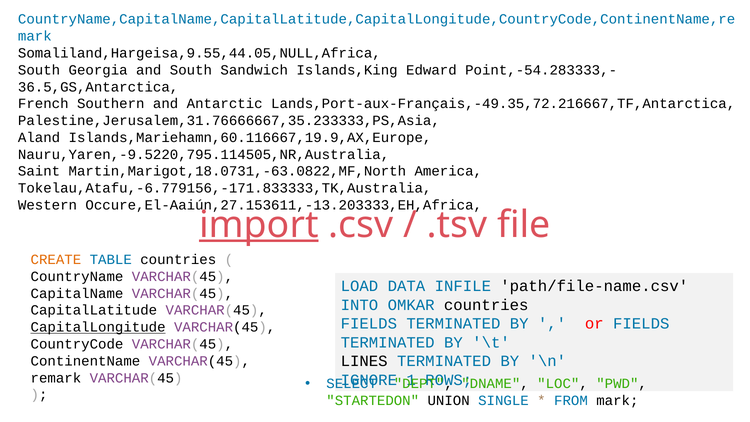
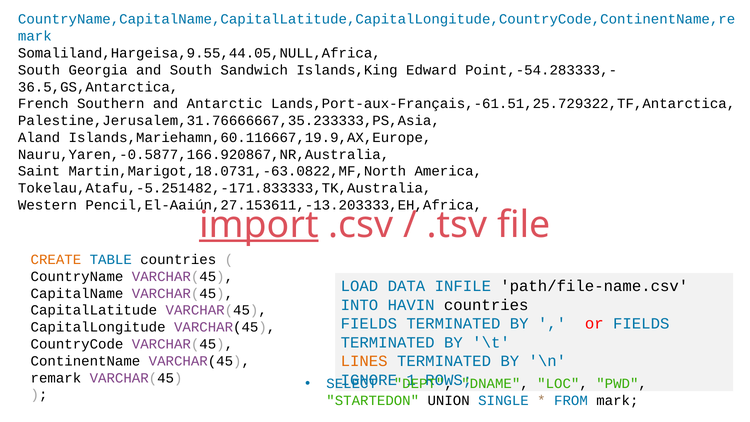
Lands,Port-aux-Français,-49.35,72.216667,TF,Antarctica: Lands,Port-aux-Français,-49.35,72.216667,TF,Antarctica -> Lands,Port-aux-Français,-61.51,25.729322,TF,Antarctica
Nauru,Yaren,-9.5220,795.114505,NR,Australia: Nauru,Yaren,-9.5220,795.114505,NR,Australia -> Nauru,Yaren,-0.5877,166.920867,NR,Australia
Tokelau,Atafu,-6.779156,-171.833333,TK,Australia: Tokelau,Atafu,-6.779156,-171.833333,TK,Australia -> Tokelau,Atafu,-5.251482,-171.833333,TK,Australia
Occure,El-Aaiún,27.153611,-13.203333,EH,Africa: Occure,El-Aaiún,27.153611,-13.203333,EH,Africa -> Pencil,El-Aaiún,27.153611,-13.203333,EH,Africa
OMKAR: OMKAR -> HAVIN
CapitalLongitude underline: present -> none
LINES colour: black -> orange
